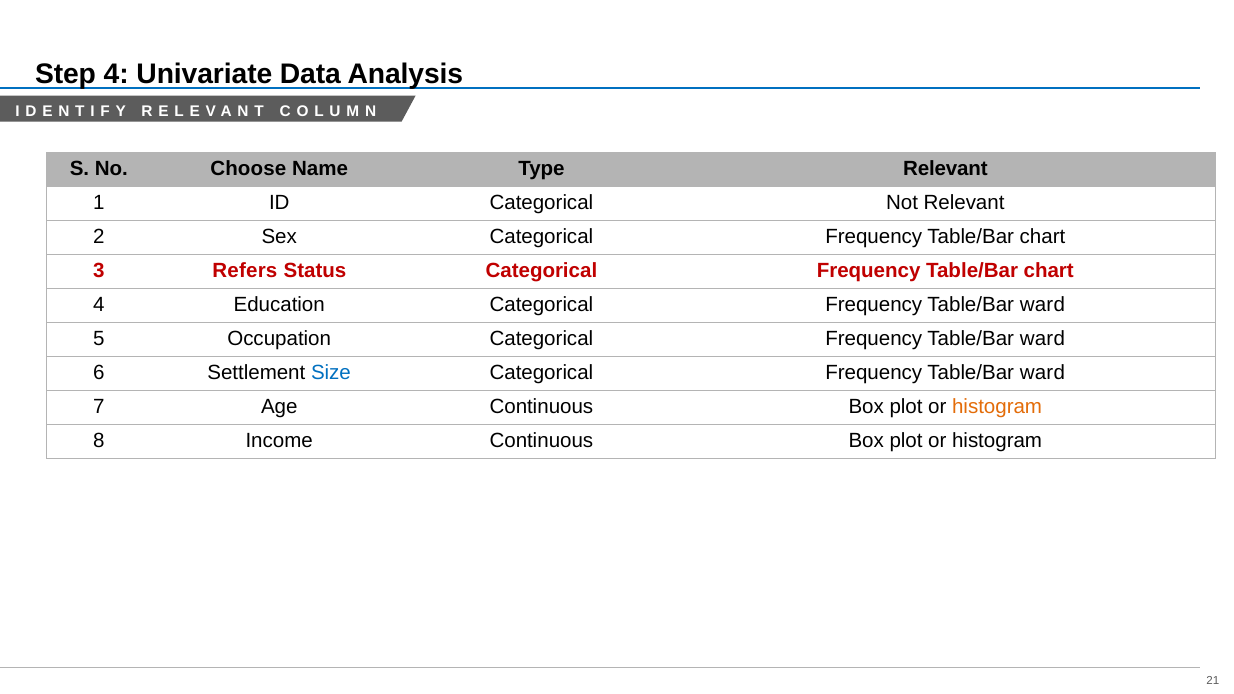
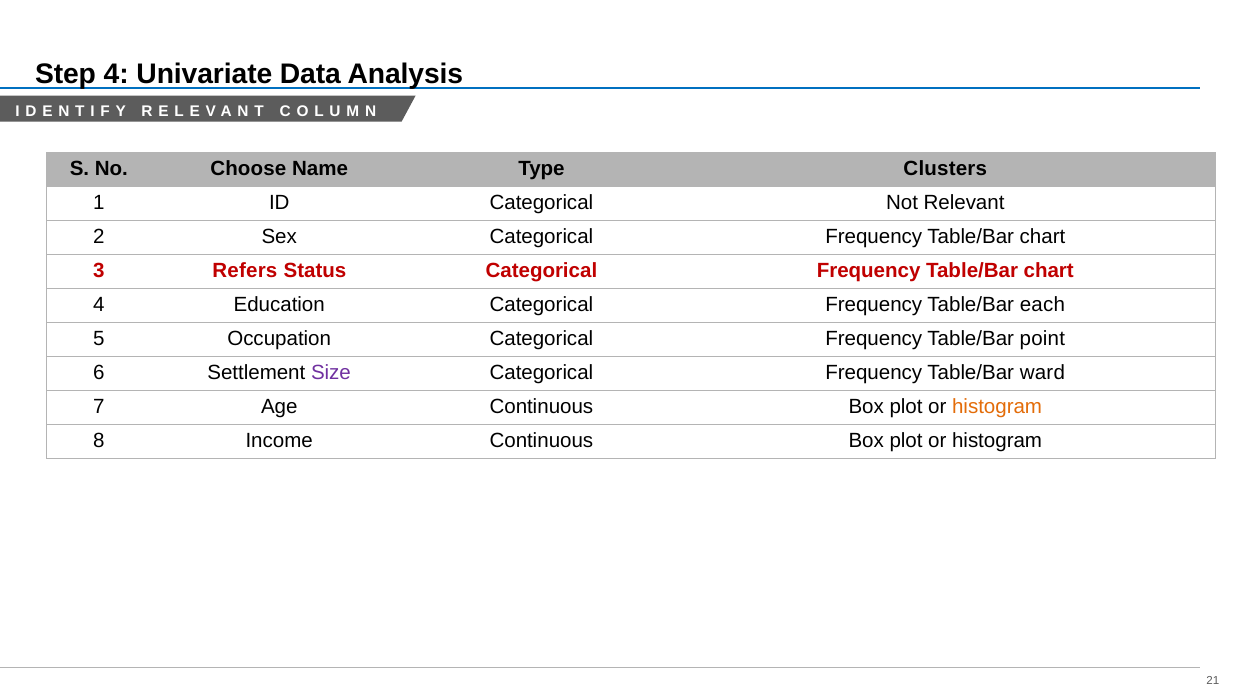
Type Relevant: Relevant -> Clusters
ward at (1042, 305): ward -> each
ward at (1042, 339): ward -> point
Size colour: blue -> purple
